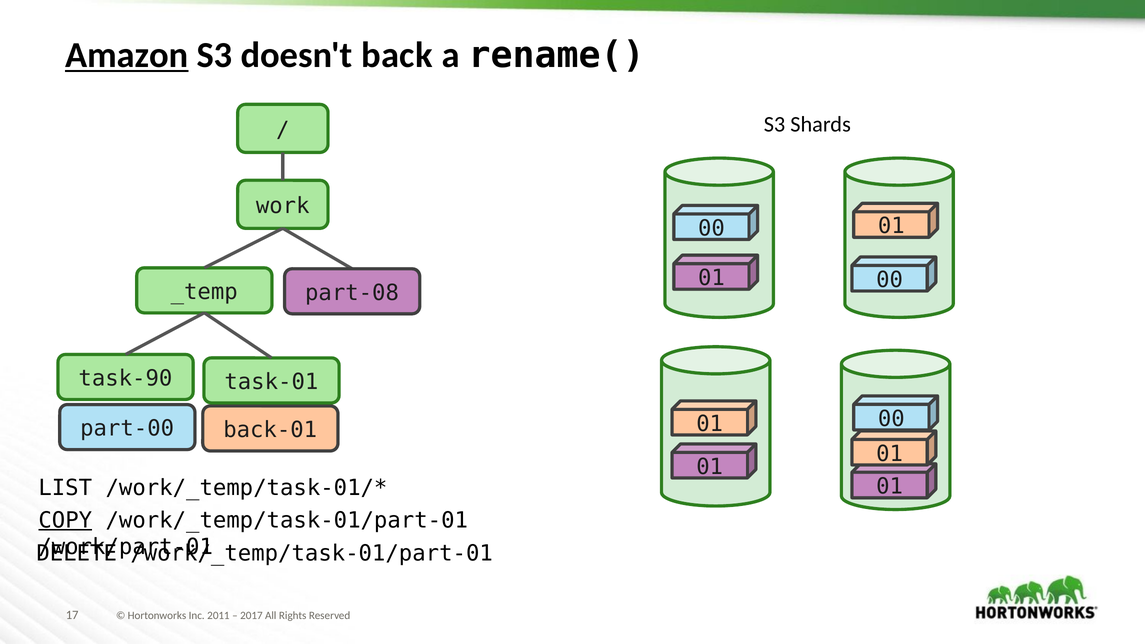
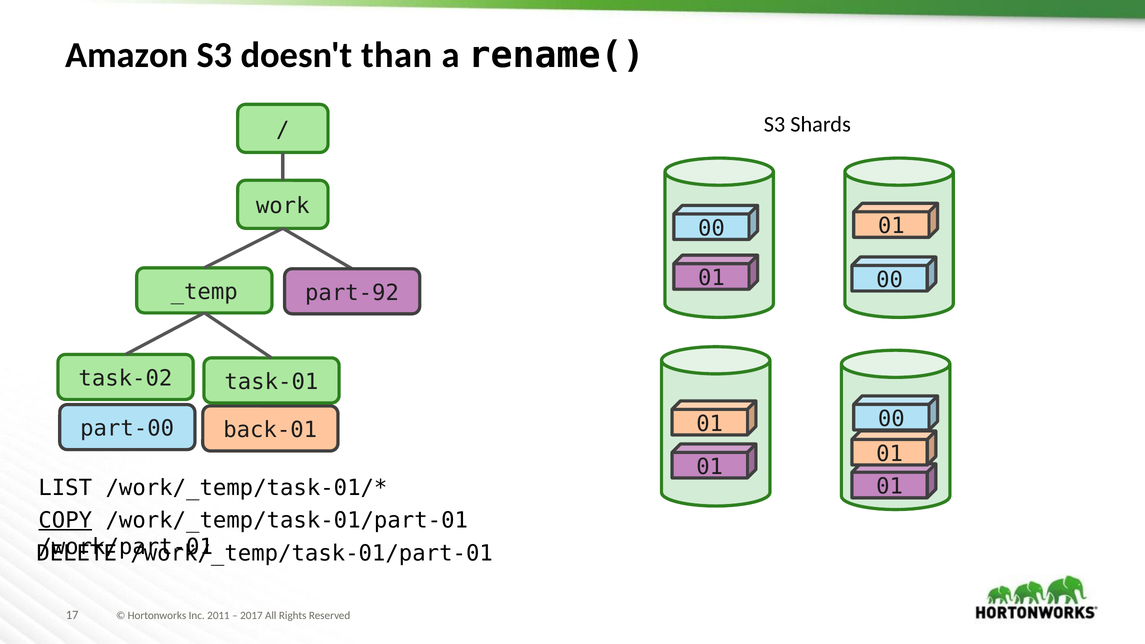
Amazon underline: present -> none
back: back -> than
part-08: part-08 -> part-92
task-90: task-90 -> task-02
